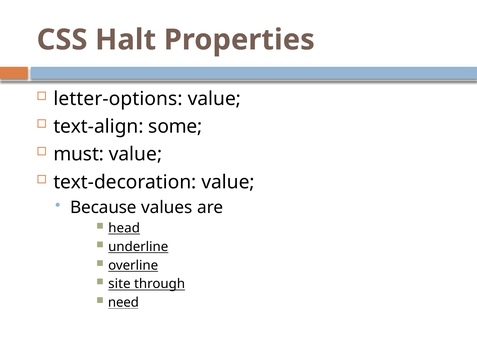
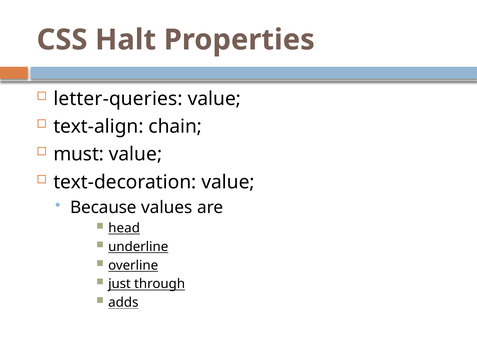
letter-options: letter-options -> letter-queries
some: some -> chain
site: site -> just
need: need -> adds
